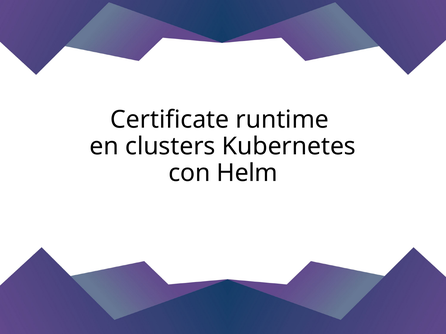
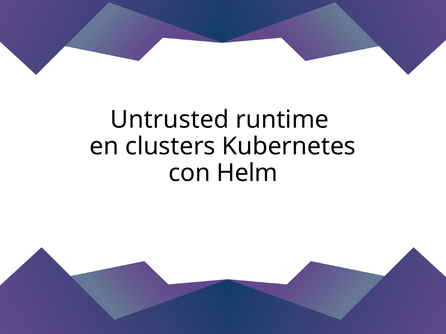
Certificate: Certificate -> Untrusted
